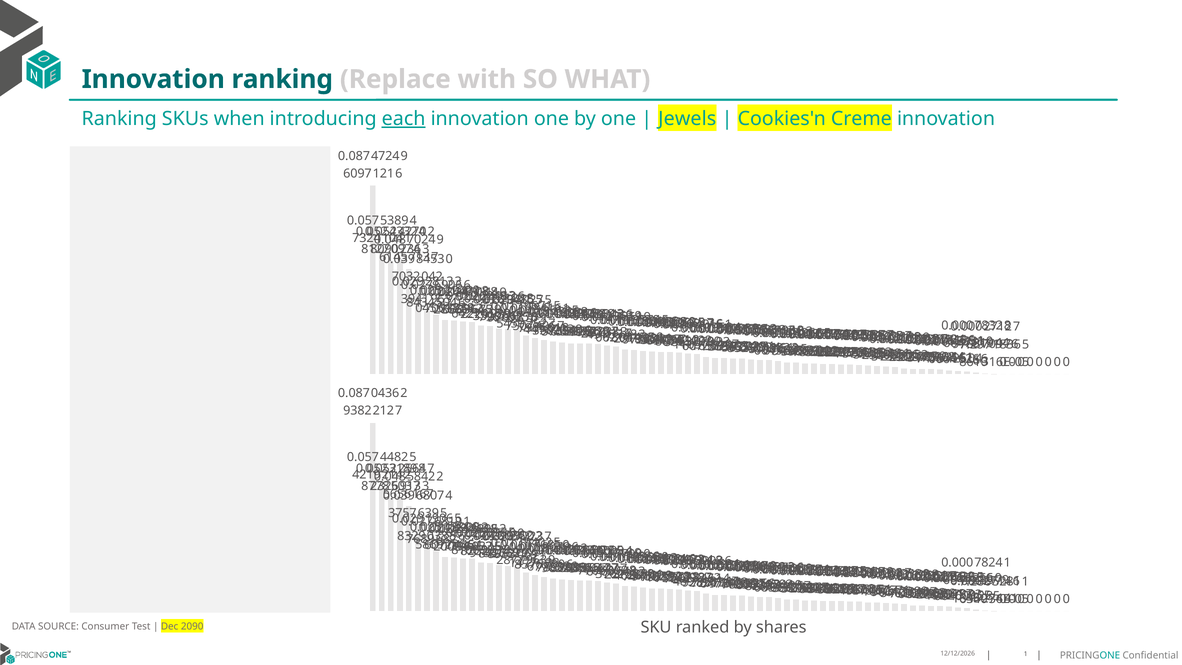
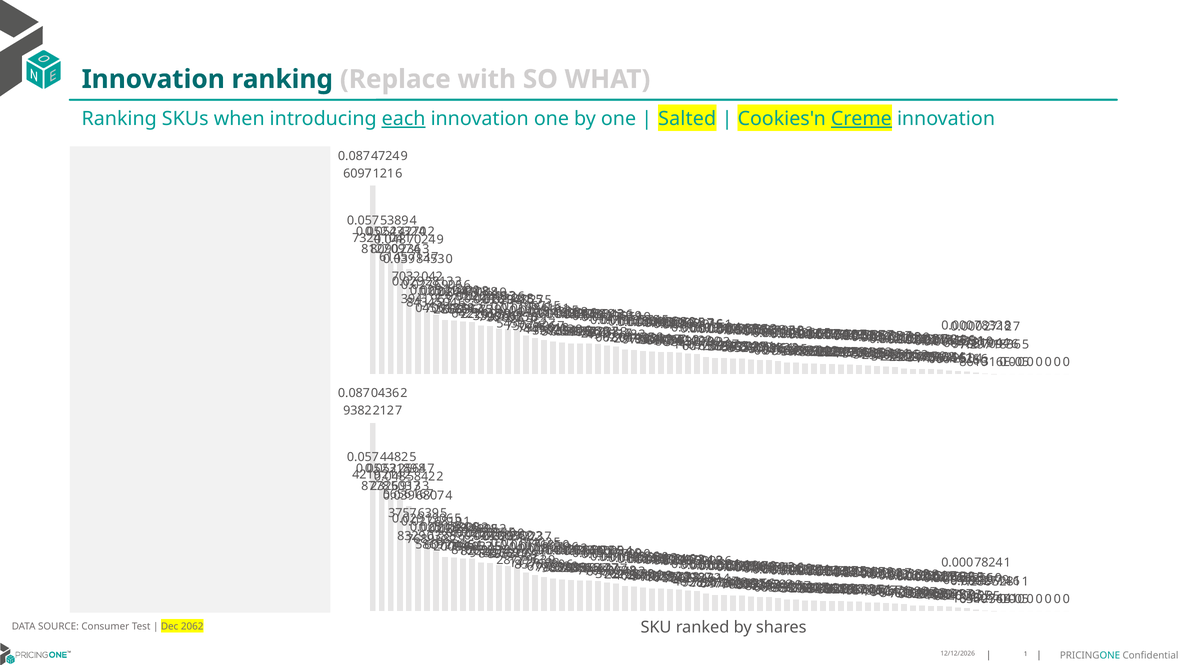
Jewels: Jewels -> Salted
Creme underline: none -> present
2090: 2090 -> 2062
